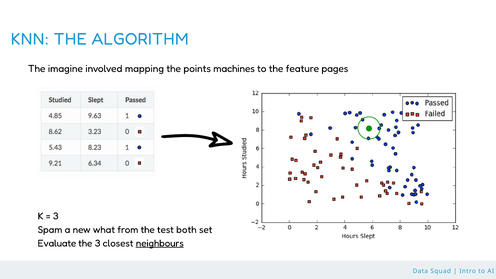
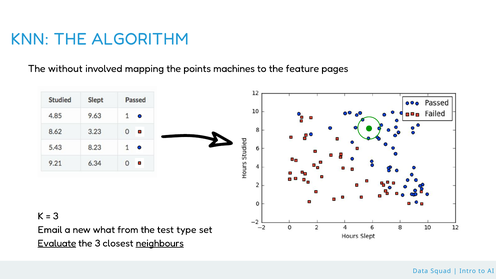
imagine: imagine -> without
Spam: Spam -> Email
both: both -> type
Evaluate underline: none -> present
